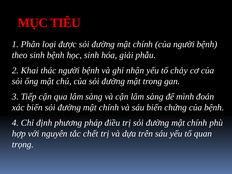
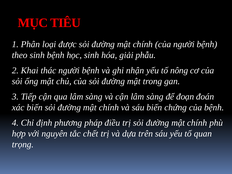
chảy: chảy -> nông
mình: mình -> đoạn
